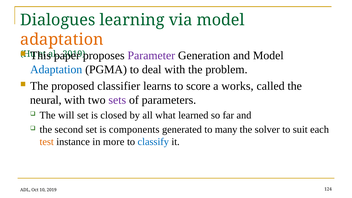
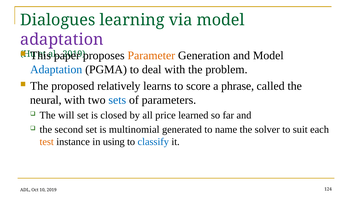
adaptation at (62, 40) colour: orange -> purple
Parameter colour: purple -> orange
classifier: classifier -> relatively
works: works -> phrase
sets colour: purple -> blue
what: what -> price
components: components -> multinomial
many: many -> name
more: more -> using
